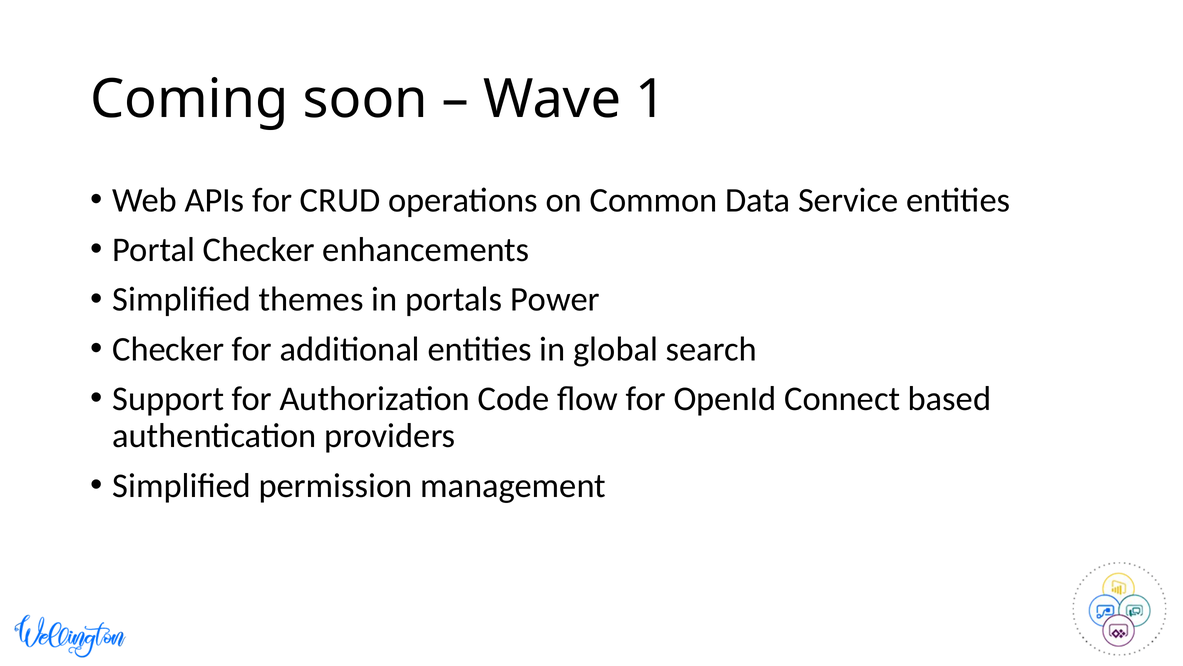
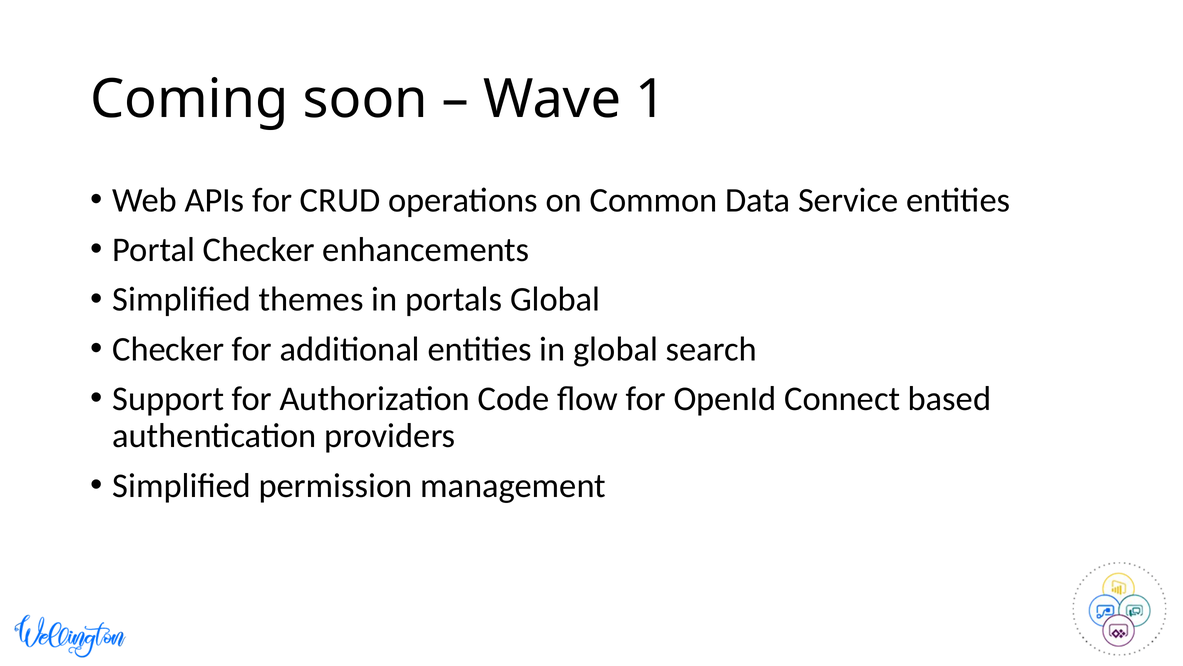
portals Power: Power -> Global
